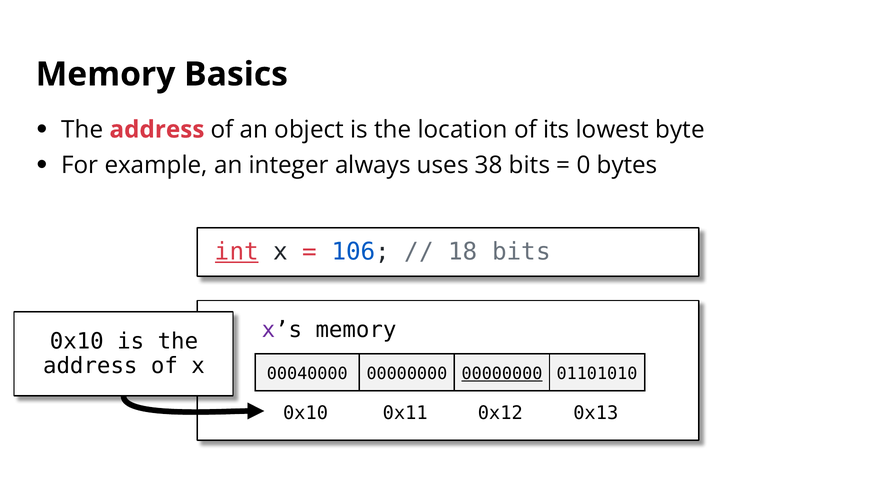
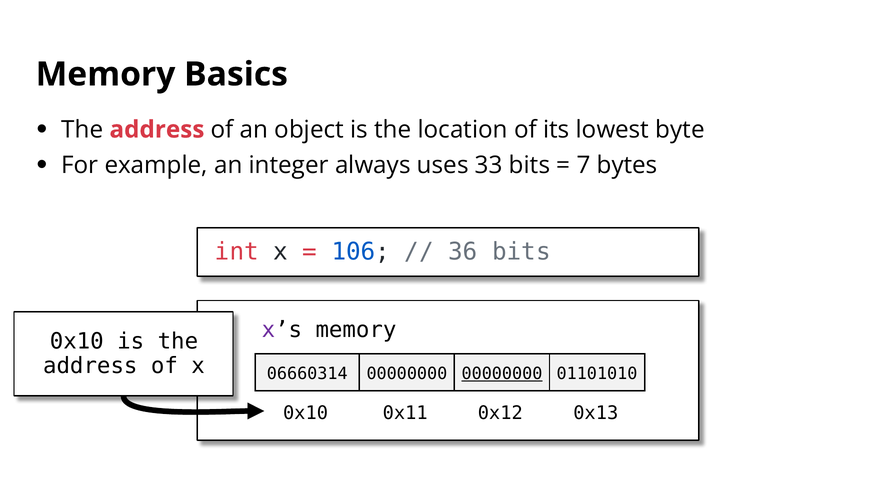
38: 38 -> 33
0: 0 -> 7
int underline: present -> none
18: 18 -> 36
00040000: 00040000 -> 06660314
